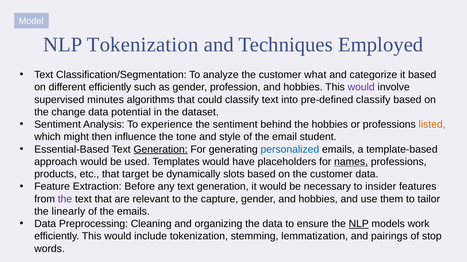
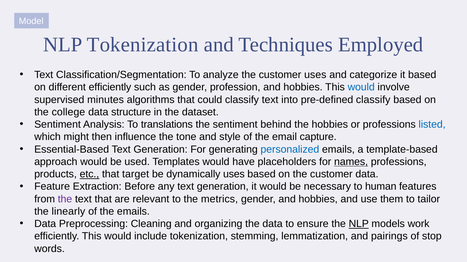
customer what: what -> uses
would at (361, 87) colour: purple -> blue
change: change -> college
potential: potential -> structure
experience: experience -> translations
listed colour: orange -> blue
student: student -> capture
Generation at (161, 150) underline: present -> none
etc underline: none -> present
dynamically slots: slots -> uses
insider: insider -> human
capture: capture -> metrics
